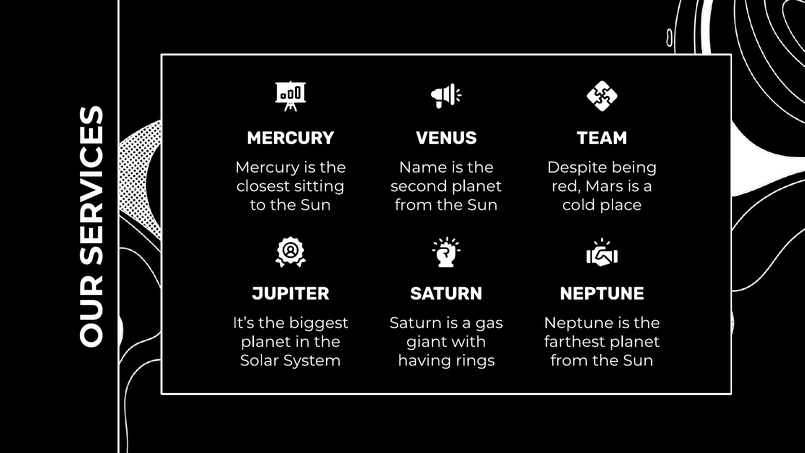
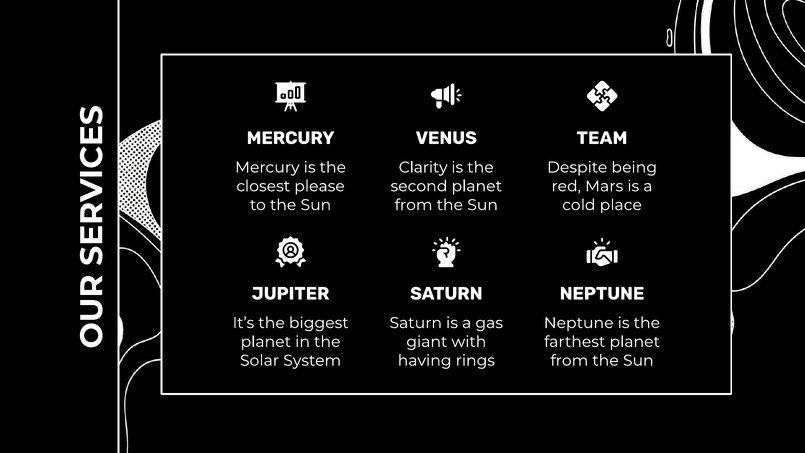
Name: Name -> Clarity
sitting: sitting -> please
